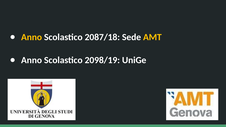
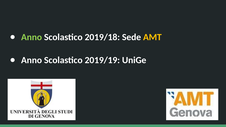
Anno at (32, 37) colour: yellow -> light green
2087/18: 2087/18 -> 2019/18
2098/19: 2098/19 -> 2019/19
